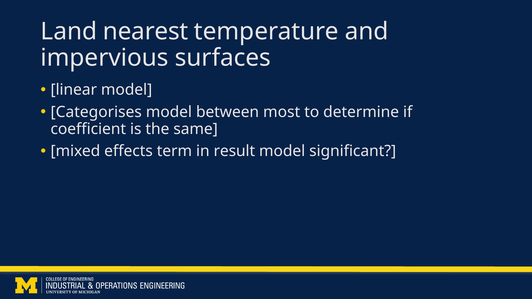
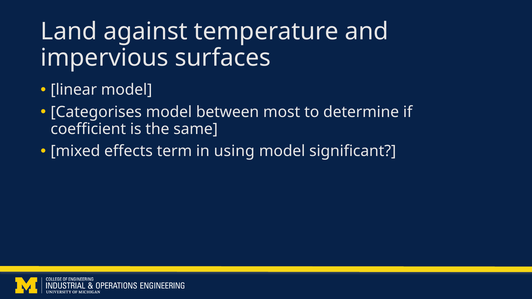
nearest: nearest -> against
result: result -> using
